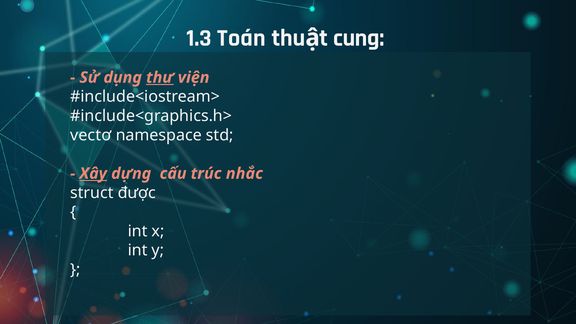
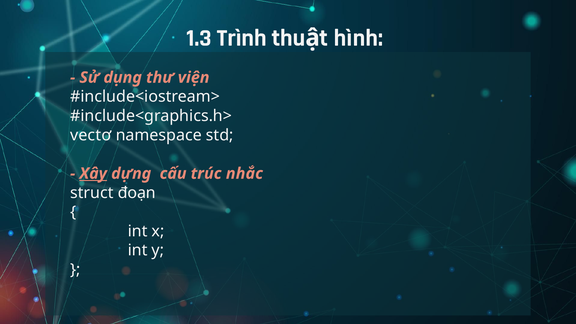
Toán: Toán -> Trình
cung: cung -> hình
thư underline: present -> none
được: được -> đoạn
